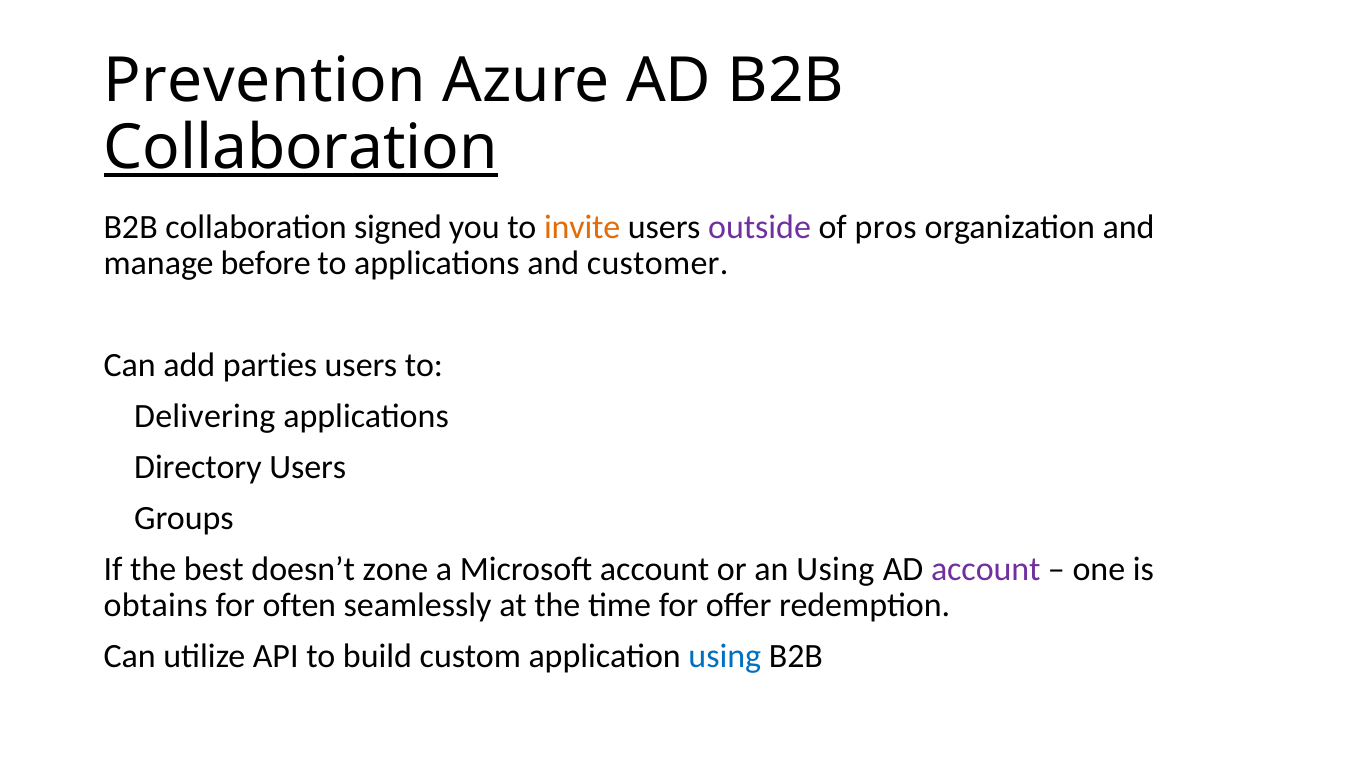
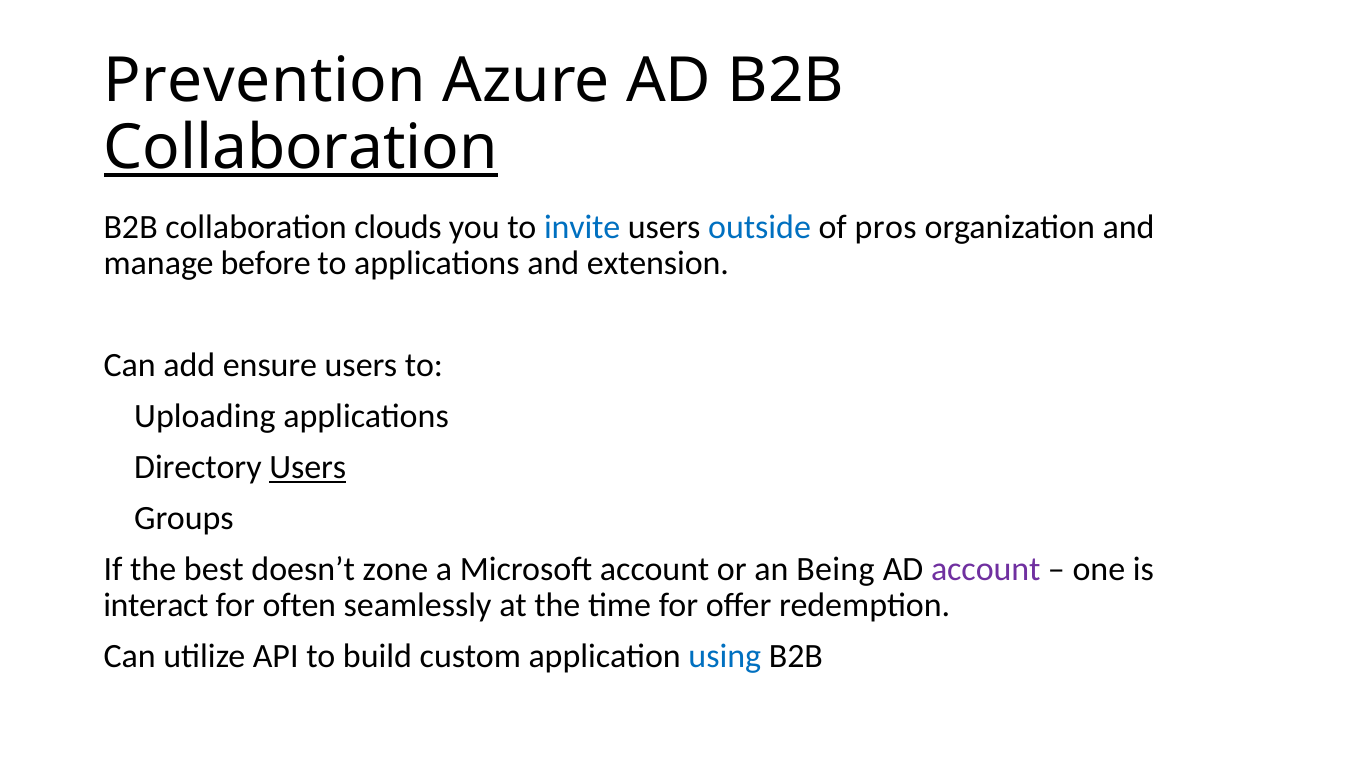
signed: signed -> clouds
invite colour: orange -> blue
outside colour: purple -> blue
customer: customer -> extension
parties: parties -> ensure
Delivering: Delivering -> Uploading
Users at (308, 467) underline: none -> present
an Using: Using -> Being
obtains: obtains -> interact
